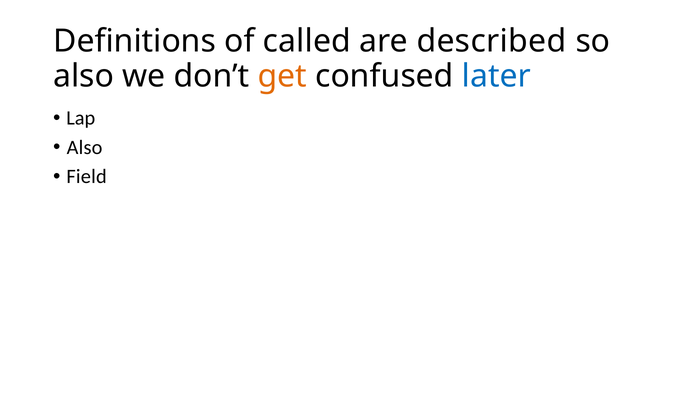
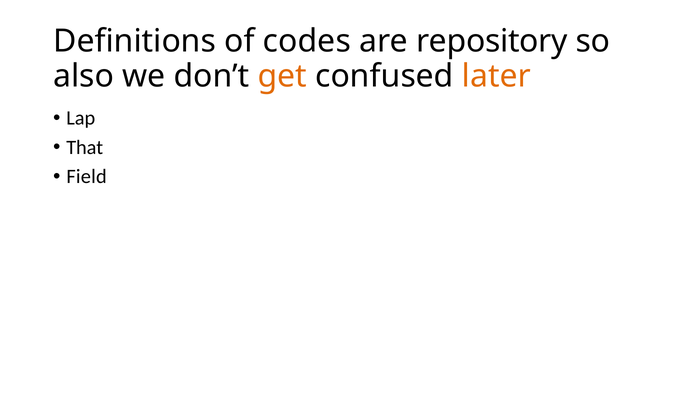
called: called -> codes
described: described -> repository
later colour: blue -> orange
Also at (85, 147): Also -> That
